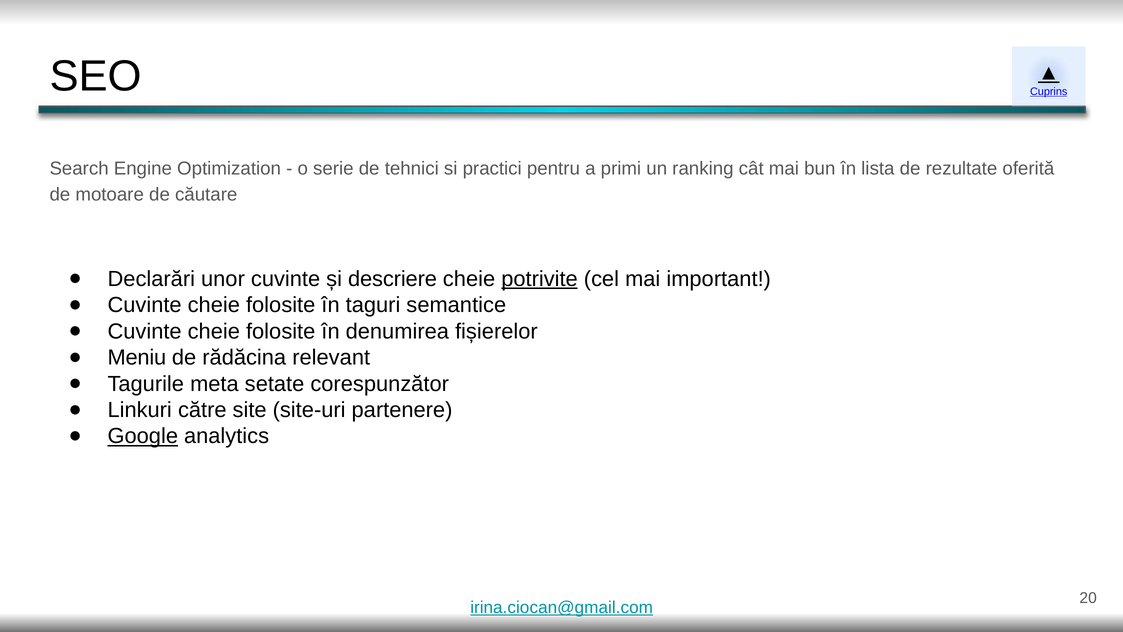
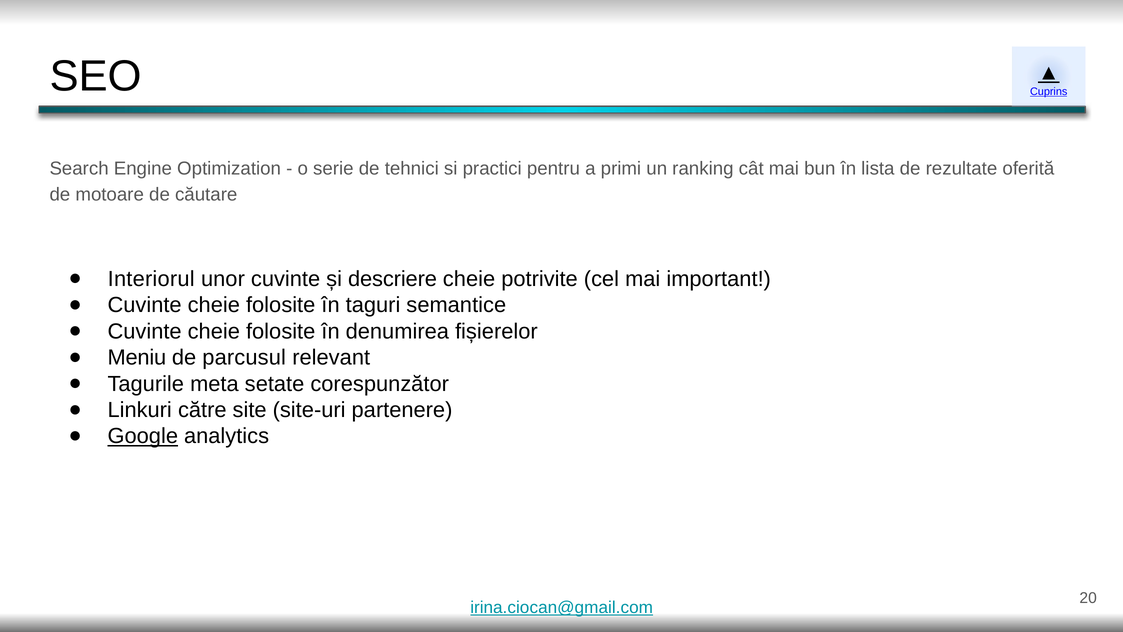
Declarări: Declarări -> Interiorul
potrivite underline: present -> none
rădăcina: rădăcina -> parcusul
